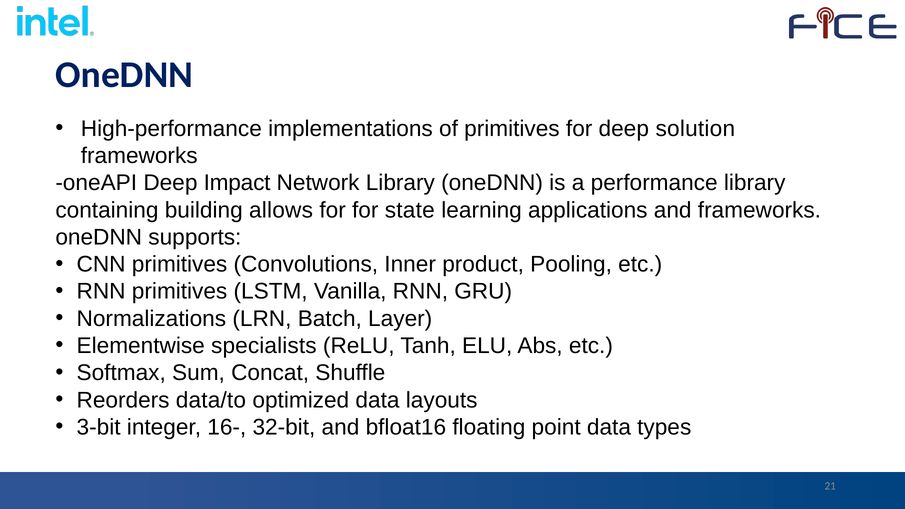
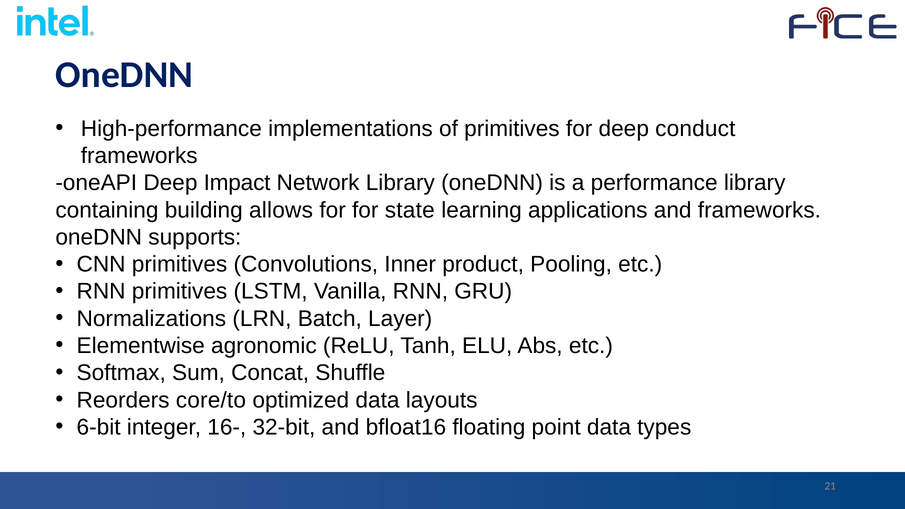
solution: solution -> conduct
specialists: specialists -> agronomic
data/to: data/to -> core/to
3-bit: 3-bit -> 6-bit
